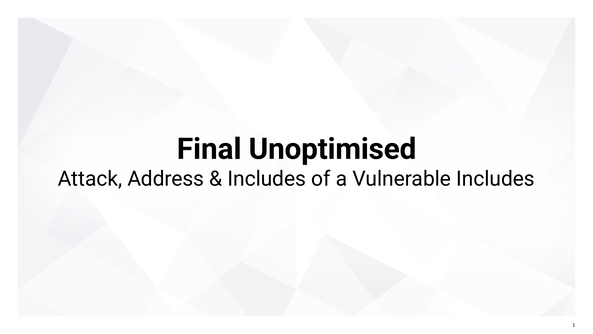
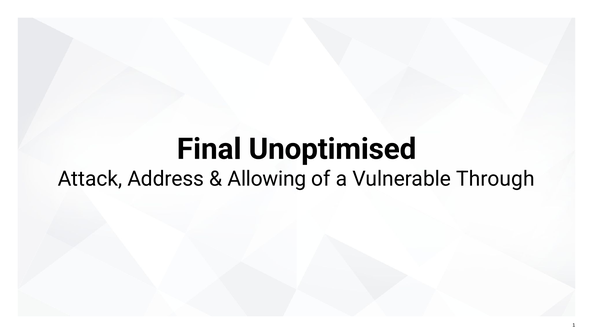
Includes at (267, 179): Includes -> Allowing
Vulnerable Includes: Includes -> Through
